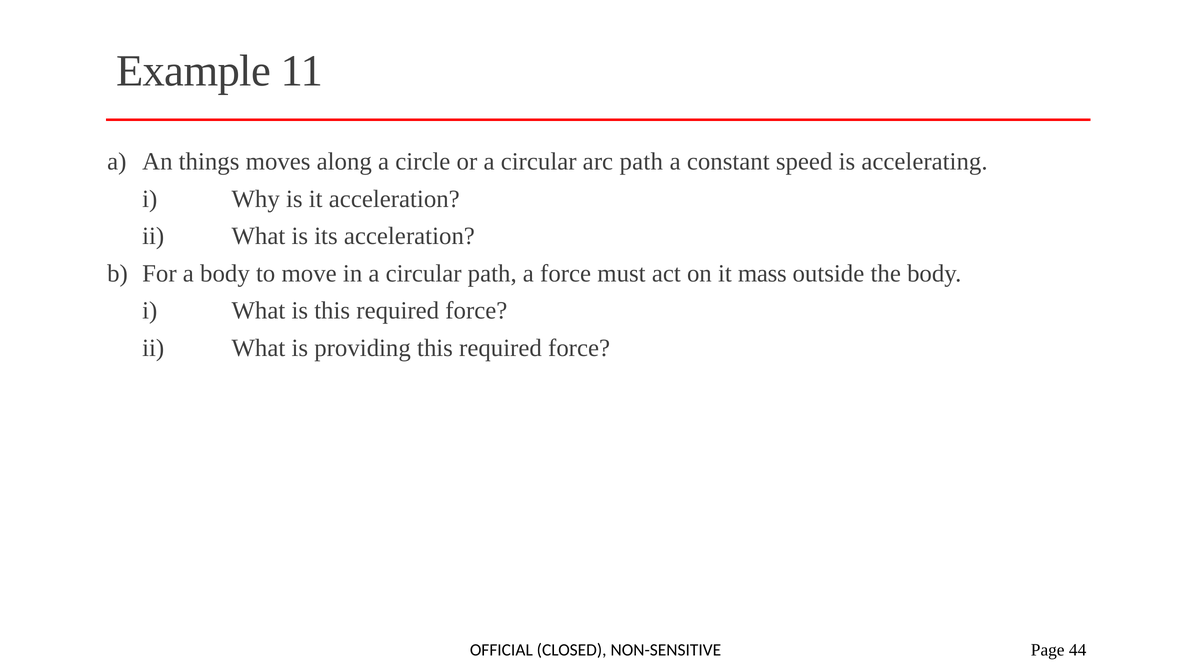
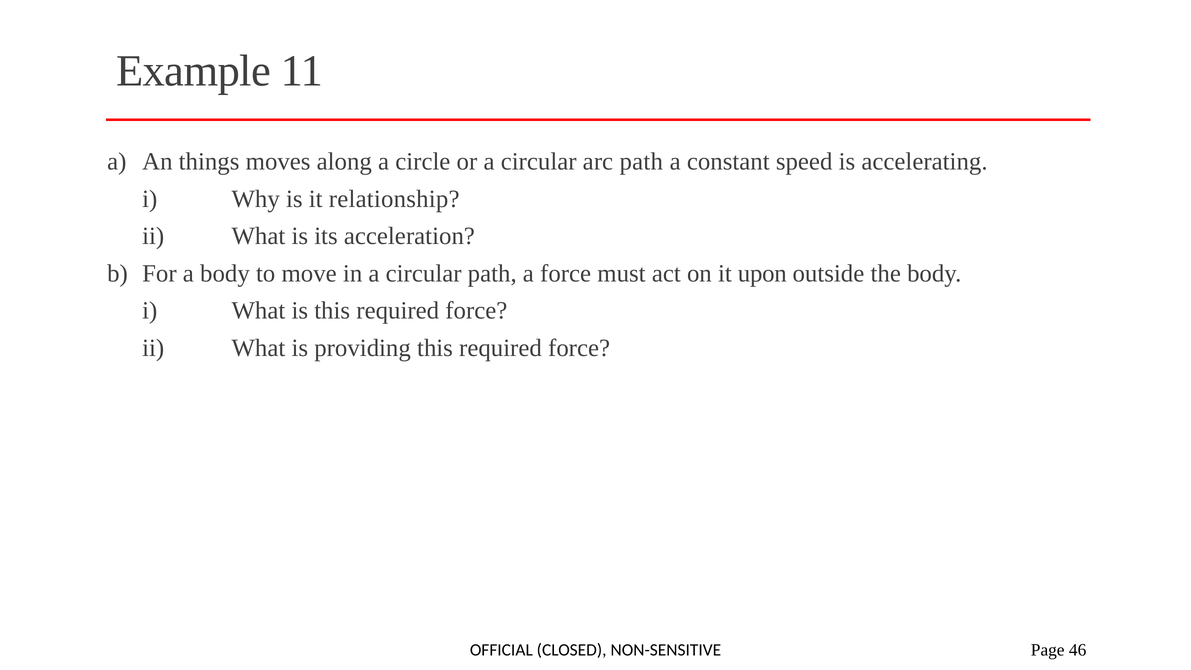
it acceleration: acceleration -> relationship
mass: mass -> upon
44: 44 -> 46
